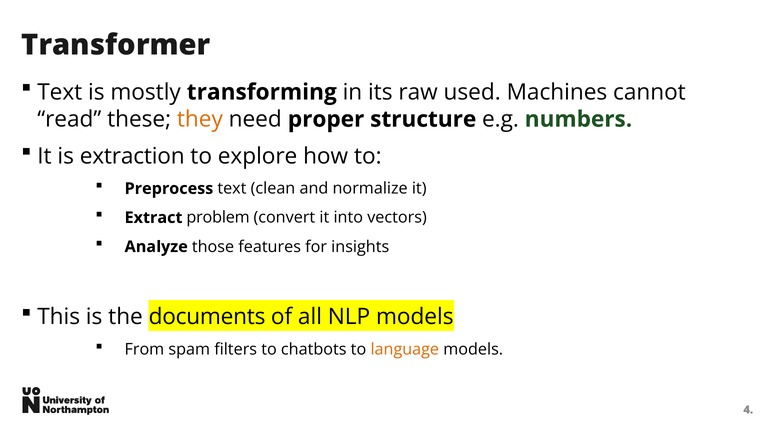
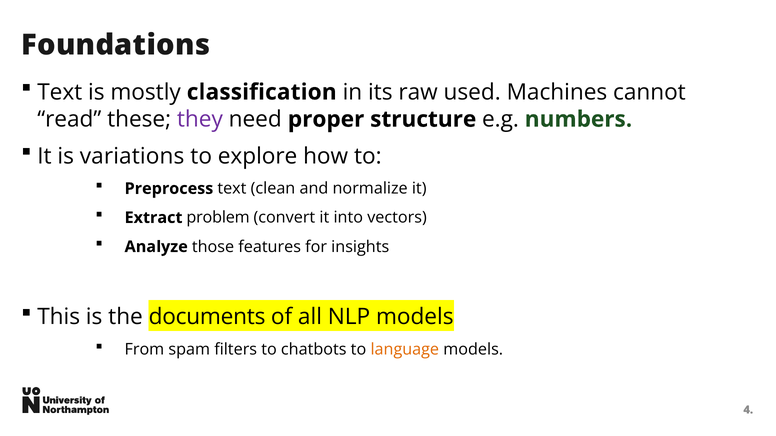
Transformer: Transformer -> Foundations
transforming: transforming -> classification
they colour: orange -> purple
extraction: extraction -> variations
